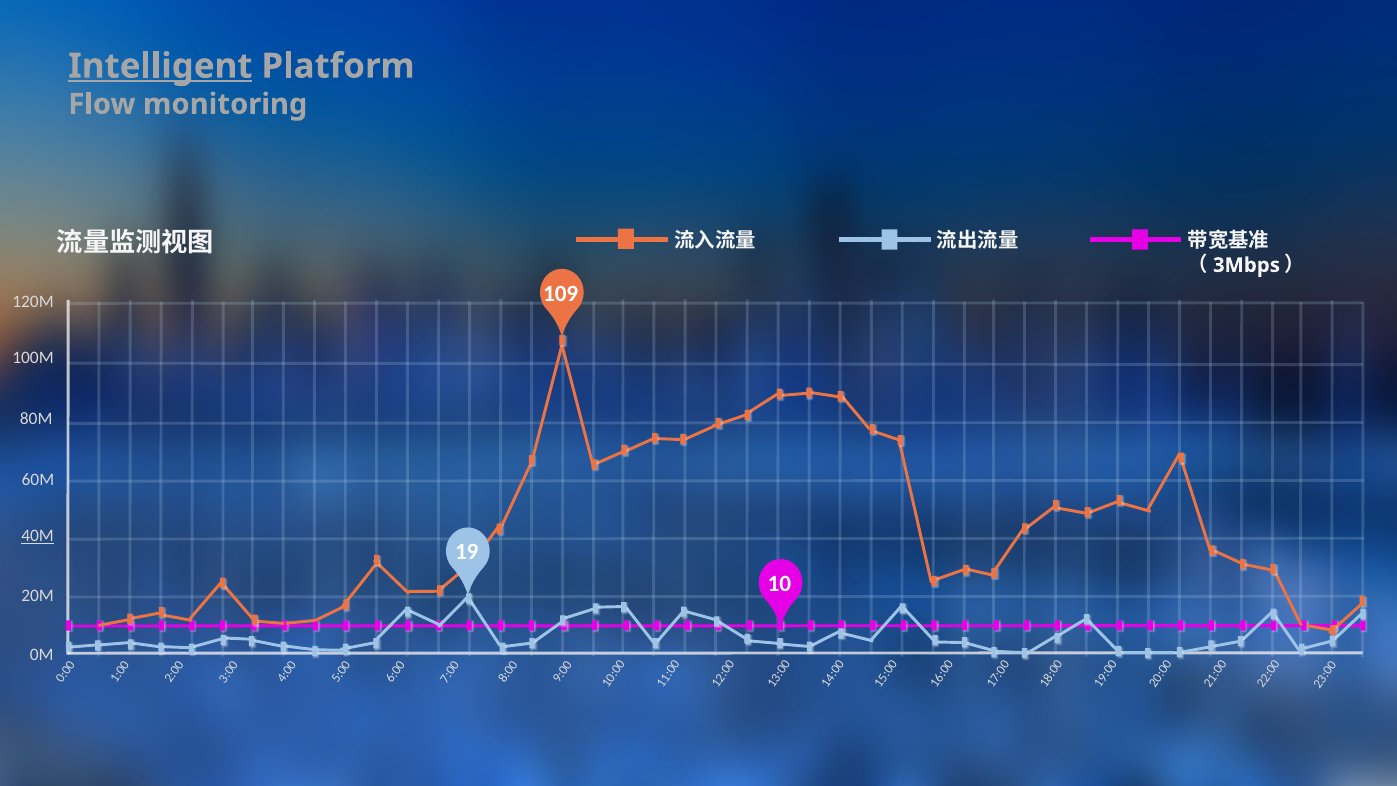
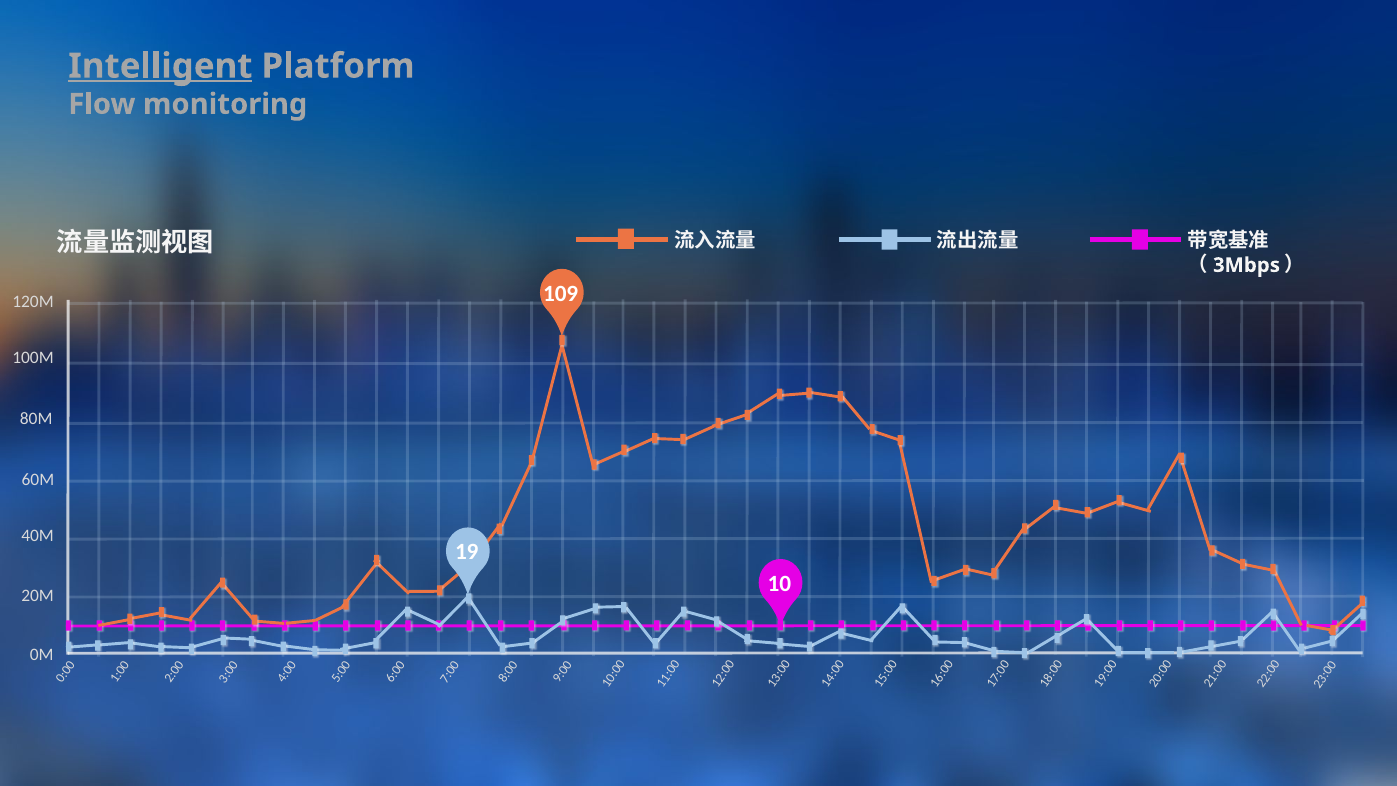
40M underline: present -> none
